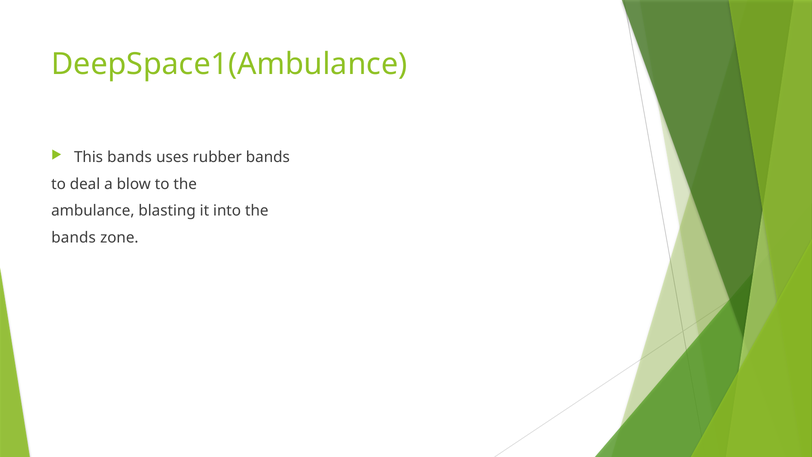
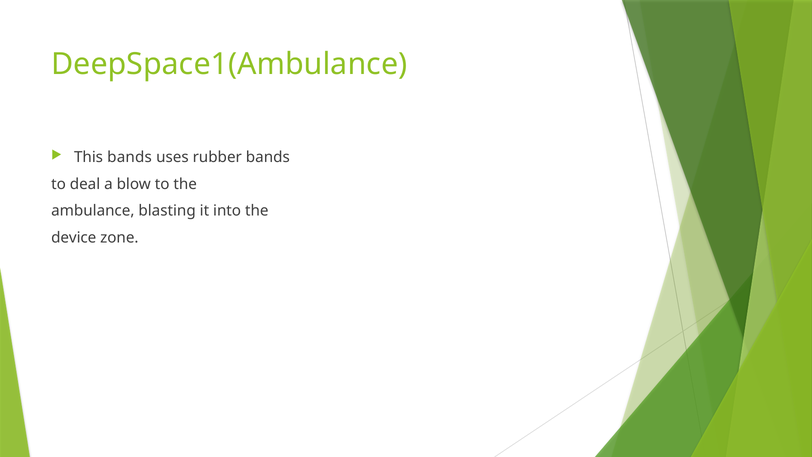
bands at (74, 237): bands -> device
